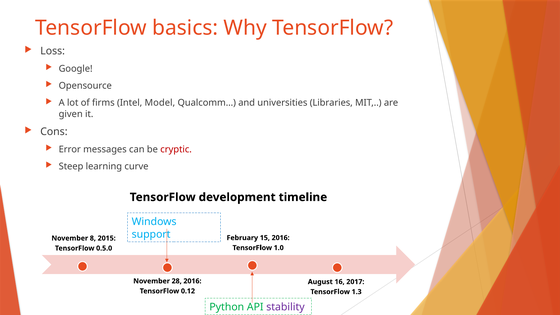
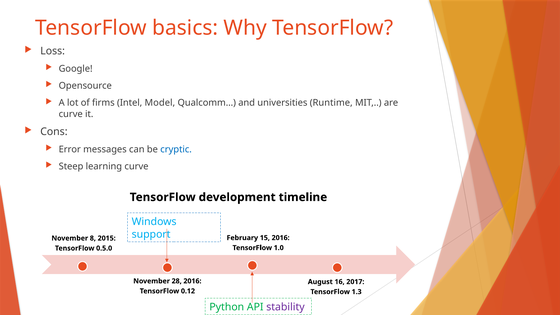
Libraries: Libraries -> Runtime
given at (71, 114): given -> curve
cryptic colour: red -> blue
